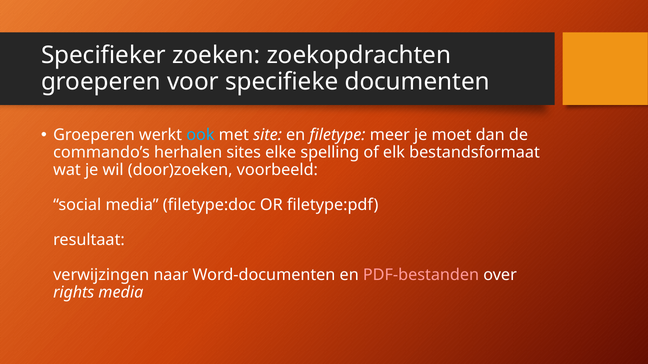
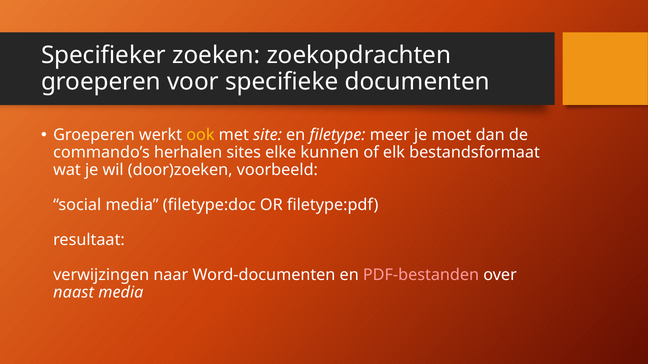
ook colour: light blue -> yellow
spelling: spelling -> kunnen
rights: rights -> naast
